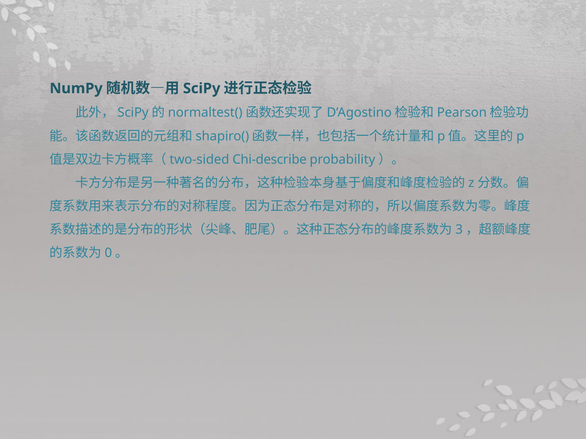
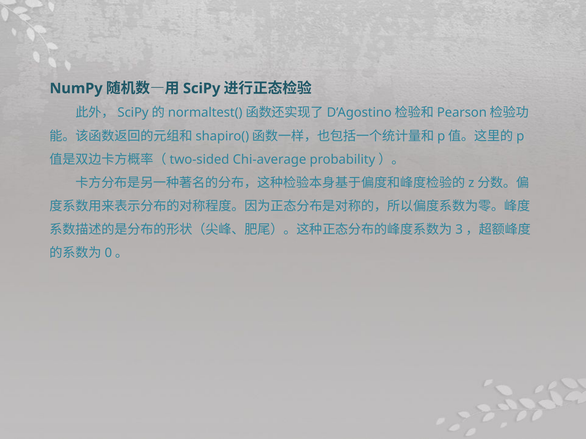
Chi-describe: Chi-describe -> Chi-average
